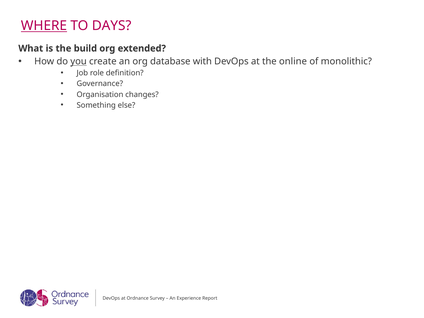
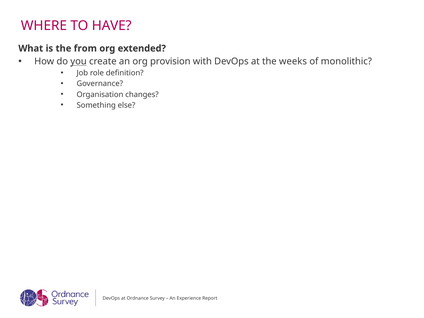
WHERE underline: present -> none
DAYS: DAYS -> HAVE
build: build -> from
database: database -> provision
online: online -> weeks
